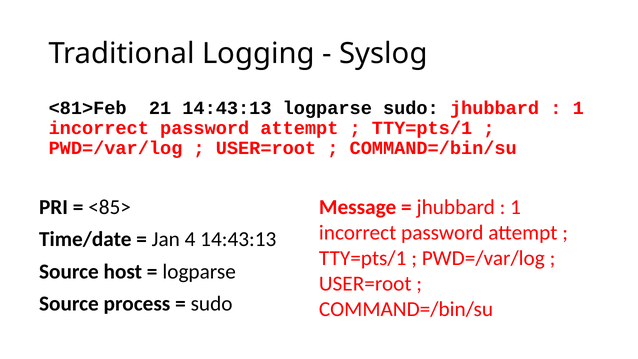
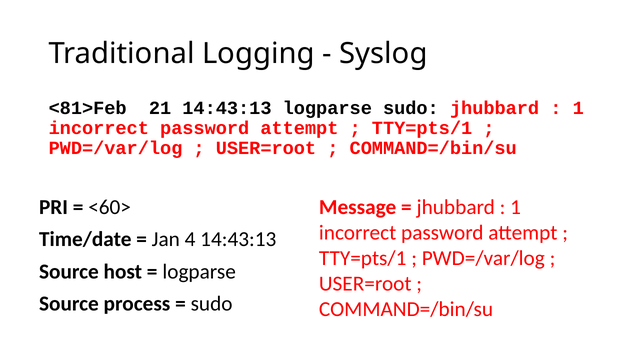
<85>: <85> -> <60>
